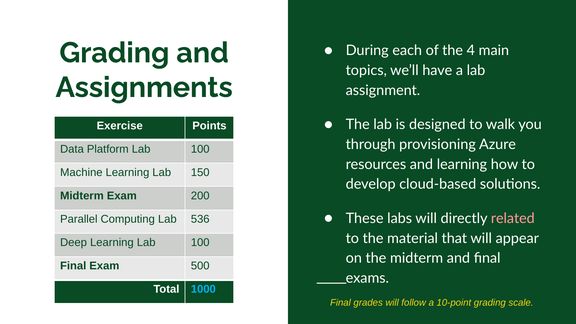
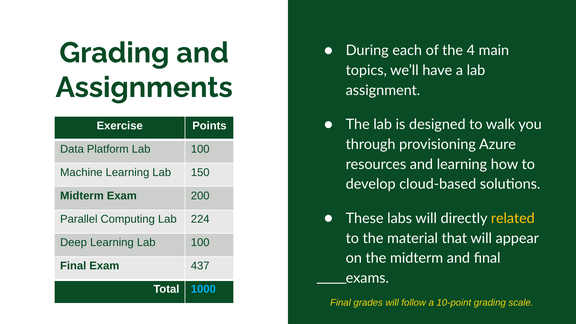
related colour: pink -> yellow
536: 536 -> 224
500: 500 -> 437
